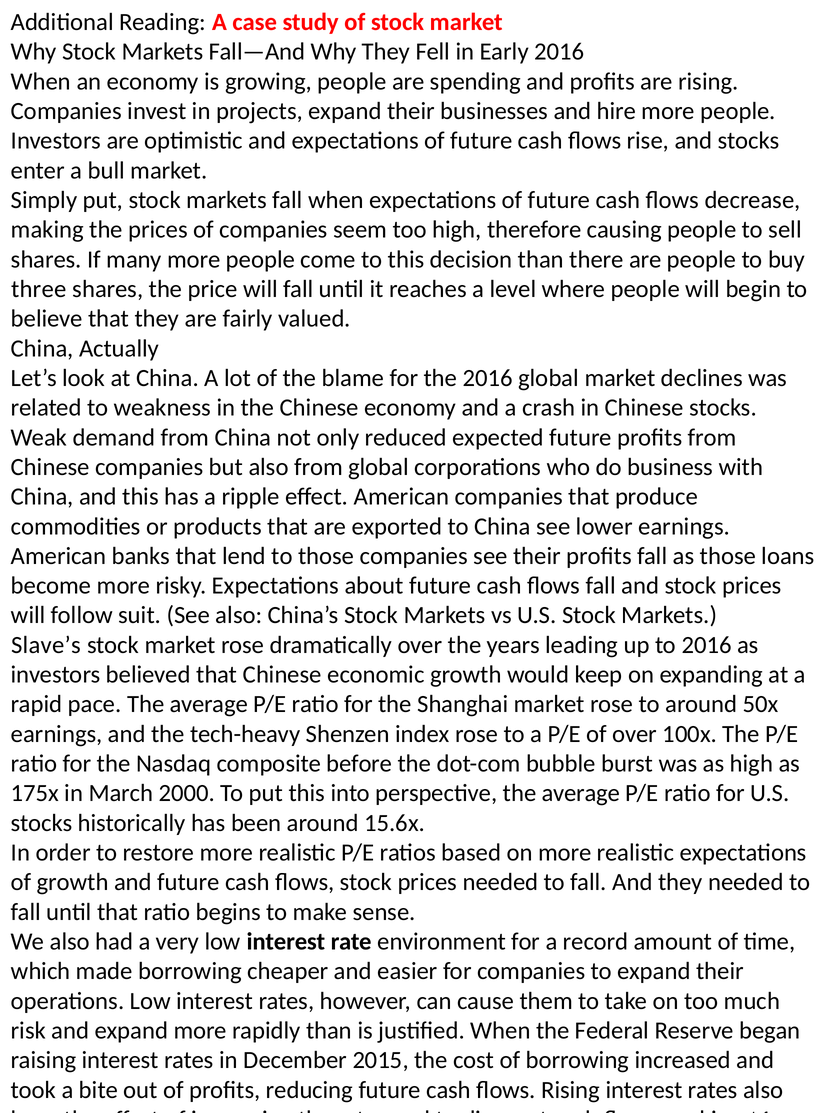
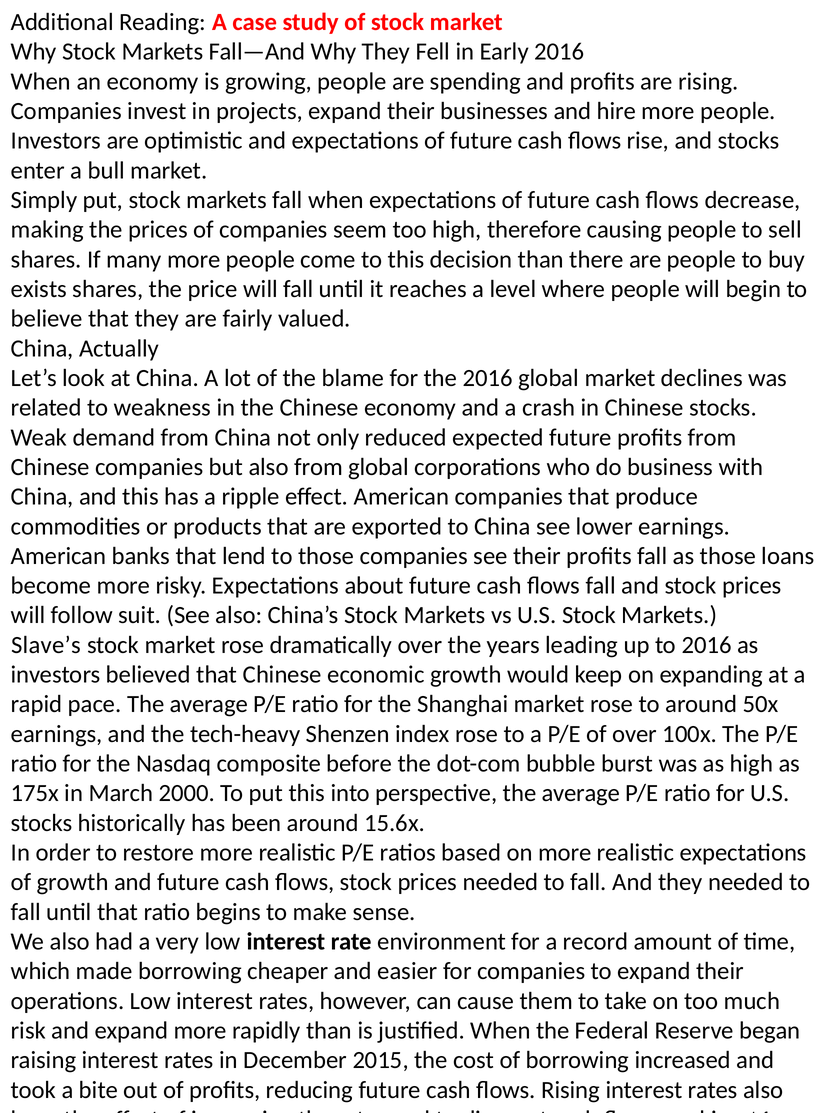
three: three -> exists
